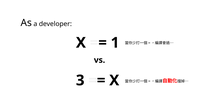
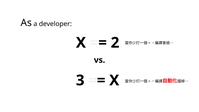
1: 1 -> 2
